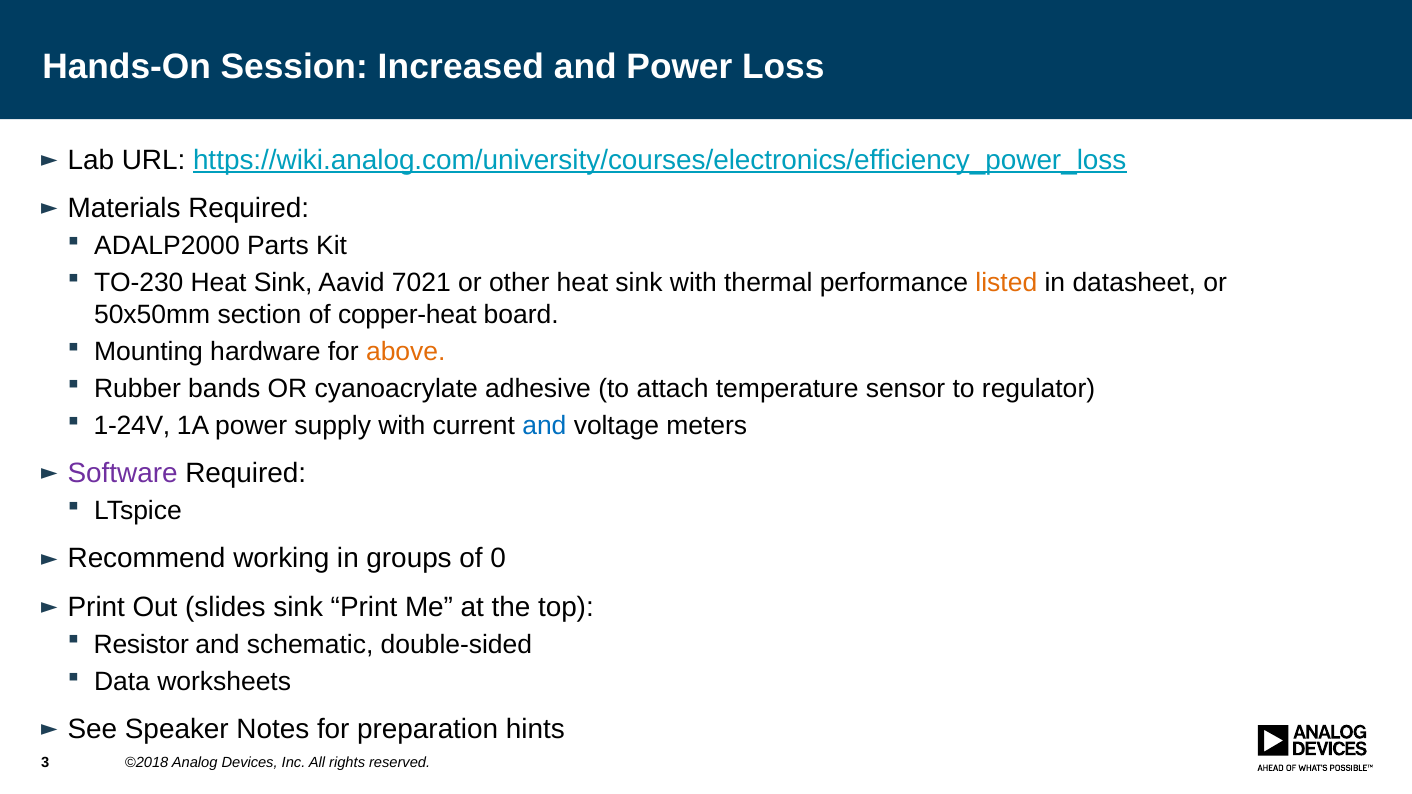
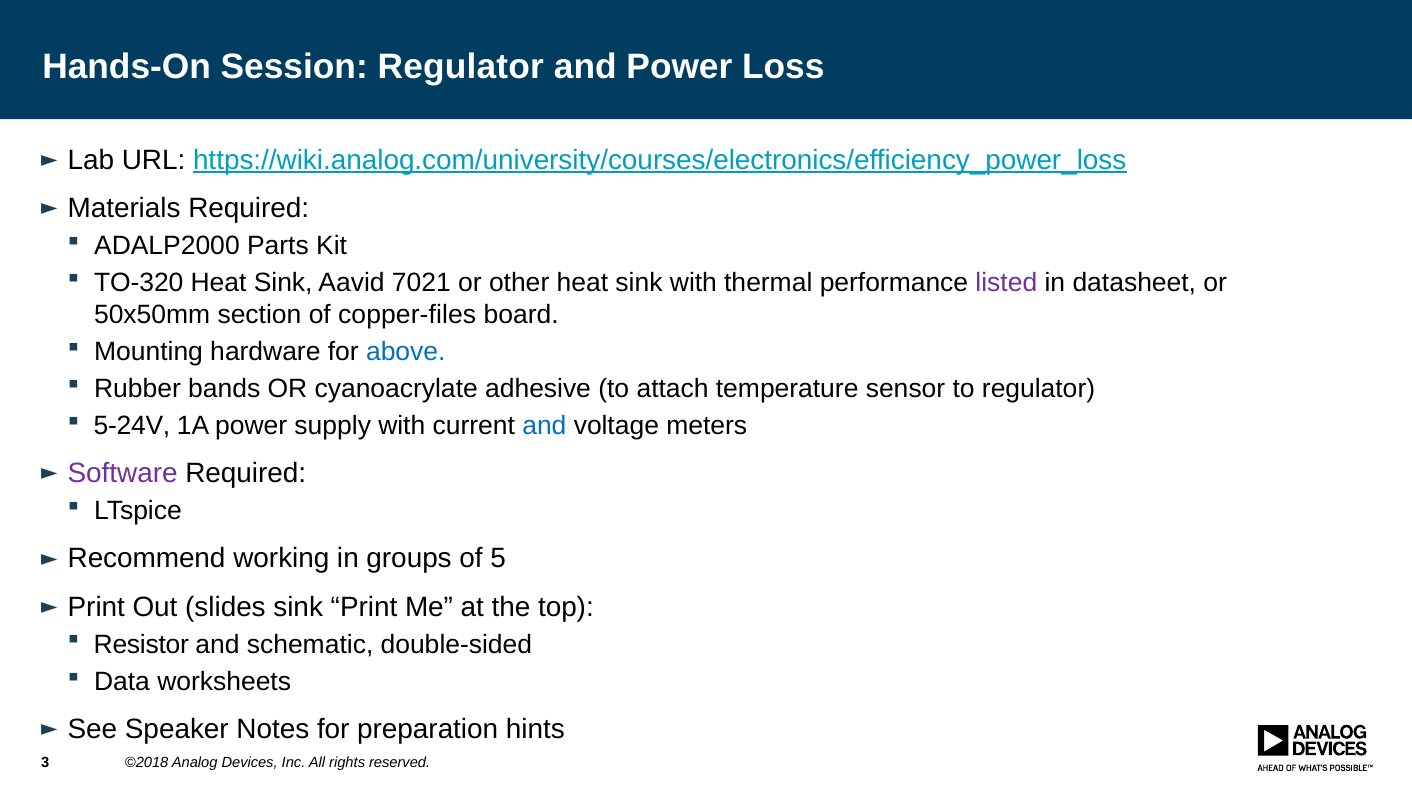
Session Increased: Increased -> Regulator
TO-230: TO-230 -> TO-320
listed colour: orange -> purple
copper-heat: copper-heat -> copper-files
above colour: orange -> blue
1-24V: 1-24V -> 5-24V
0: 0 -> 5
